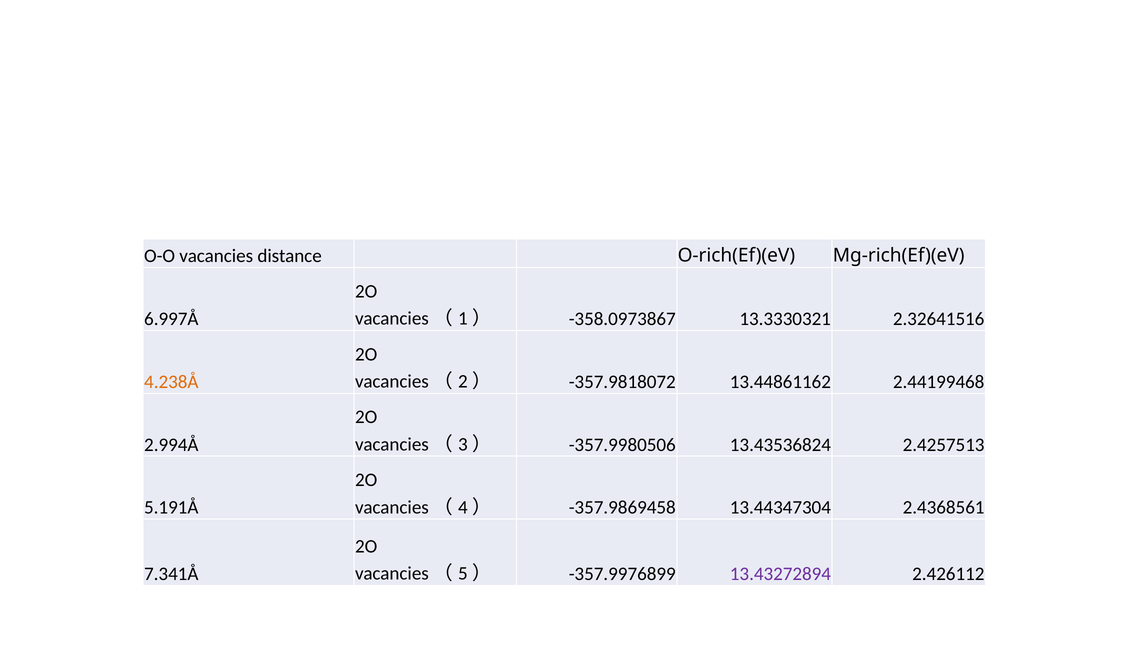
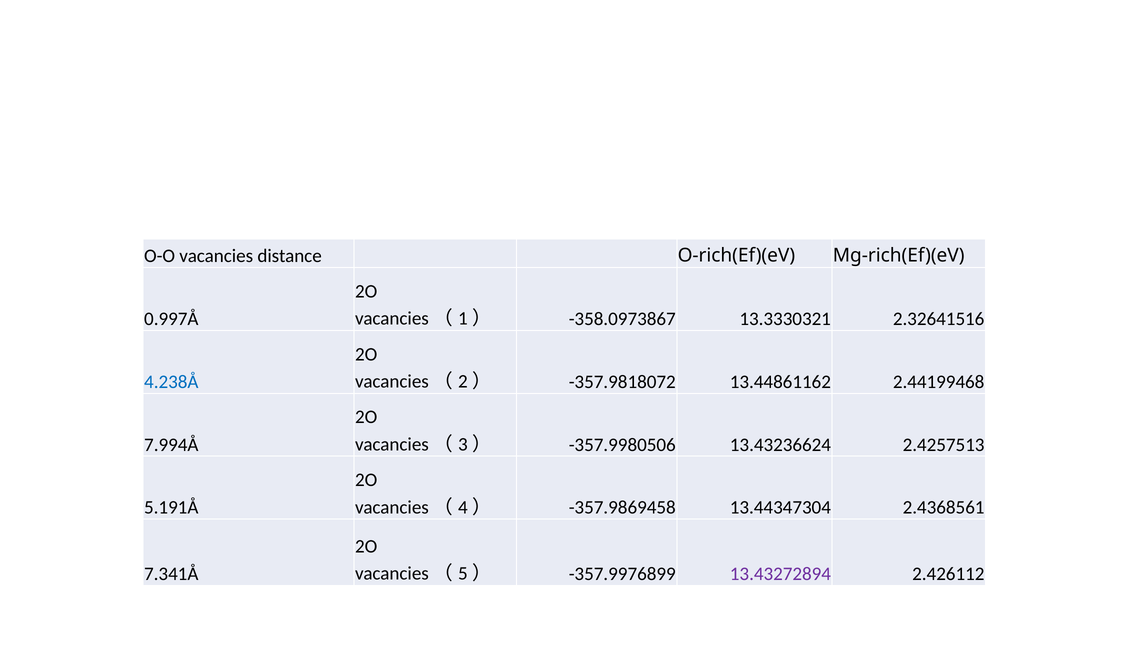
6.997Å: 6.997Å -> 0.997Å
4.238Å colour: orange -> blue
13.43536824: 13.43536824 -> 13.43236624
2.994Å: 2.994Å -> 7.994Å
